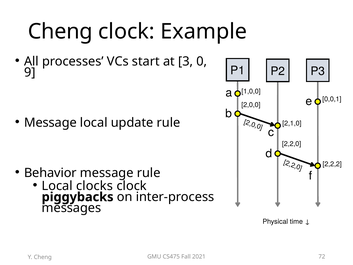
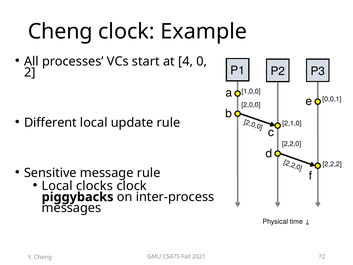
3: 3 -> 4
9 at (30, 72): 9 -> 2
Message at (50, 123): Message -> Different
Behavior: Behavior -> Sensitive
